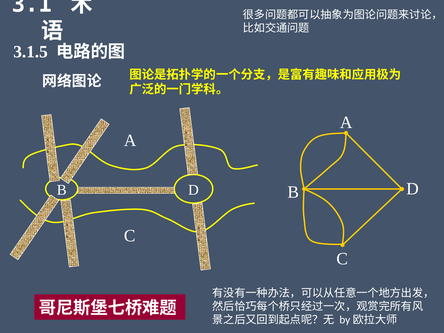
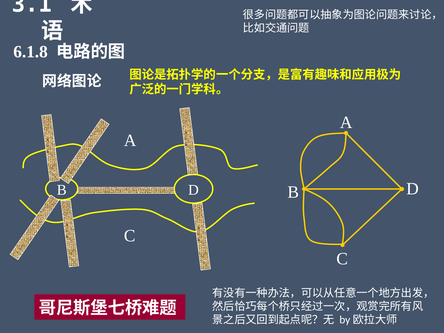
3.1.5: 3.1.5 -> 6.1.8
